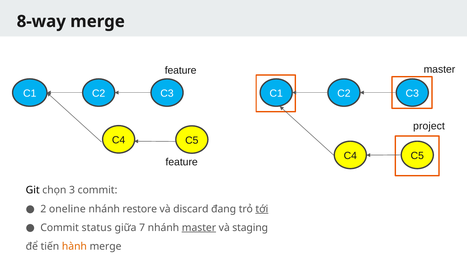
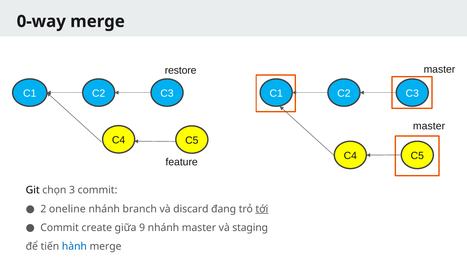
8-way: 8-way -> 0-way
feature at (181, 70): feature -> restore
project at (429, 126): project -> master
restore: restore -> branch
status: status -> create
7: 7 -> 9
master at (199, 227) underline: present -> none
hành colour: orange -> blue
